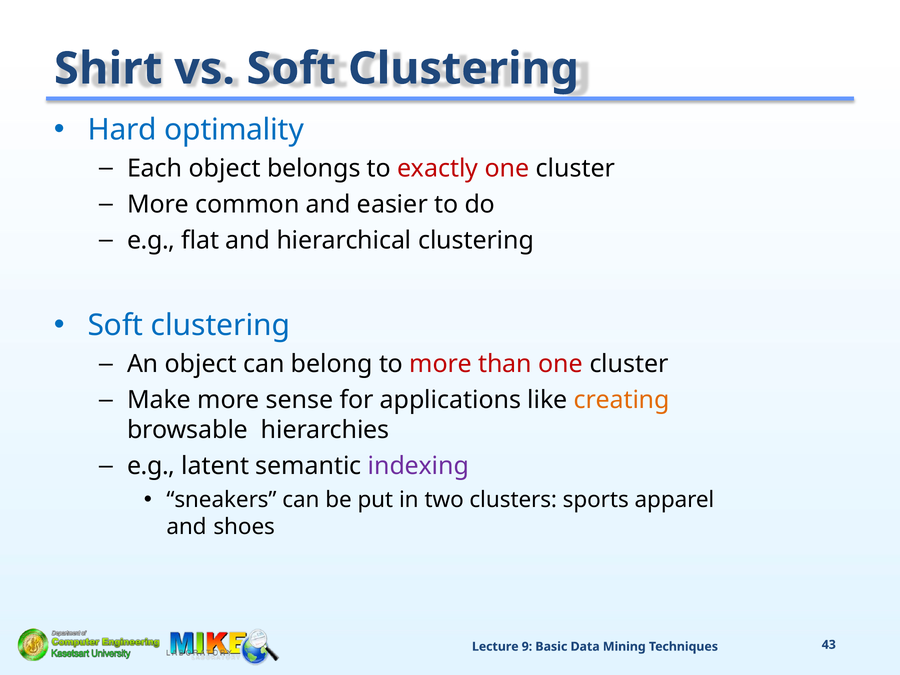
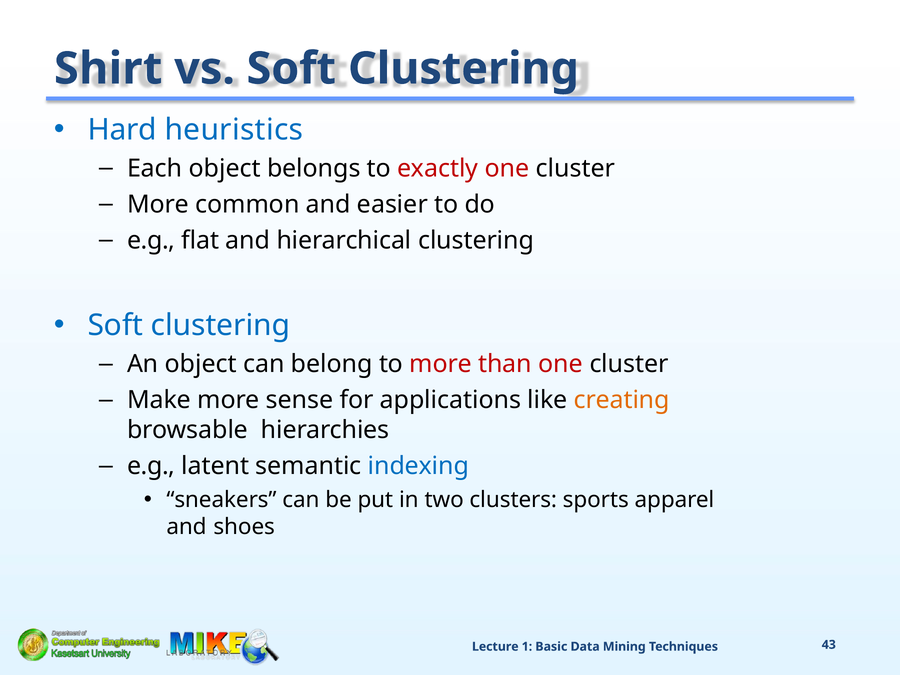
optimality: optimality -> heuristics
indexing colour: purple -> blue
9: 9 -> 1
